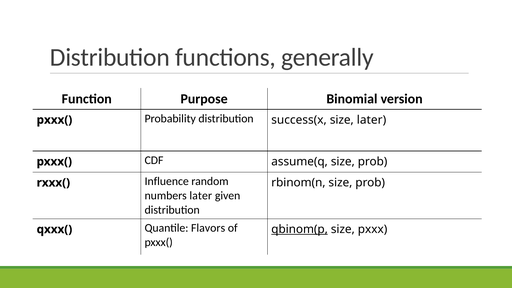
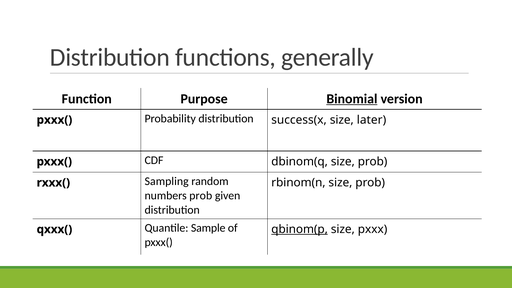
Binomial underline: none -> present
assume(q: assume(q -> dbinom(q
Influence: Influence -> Sampling
numbers later: later -> prob
Flavors: Flavors -> Sample
